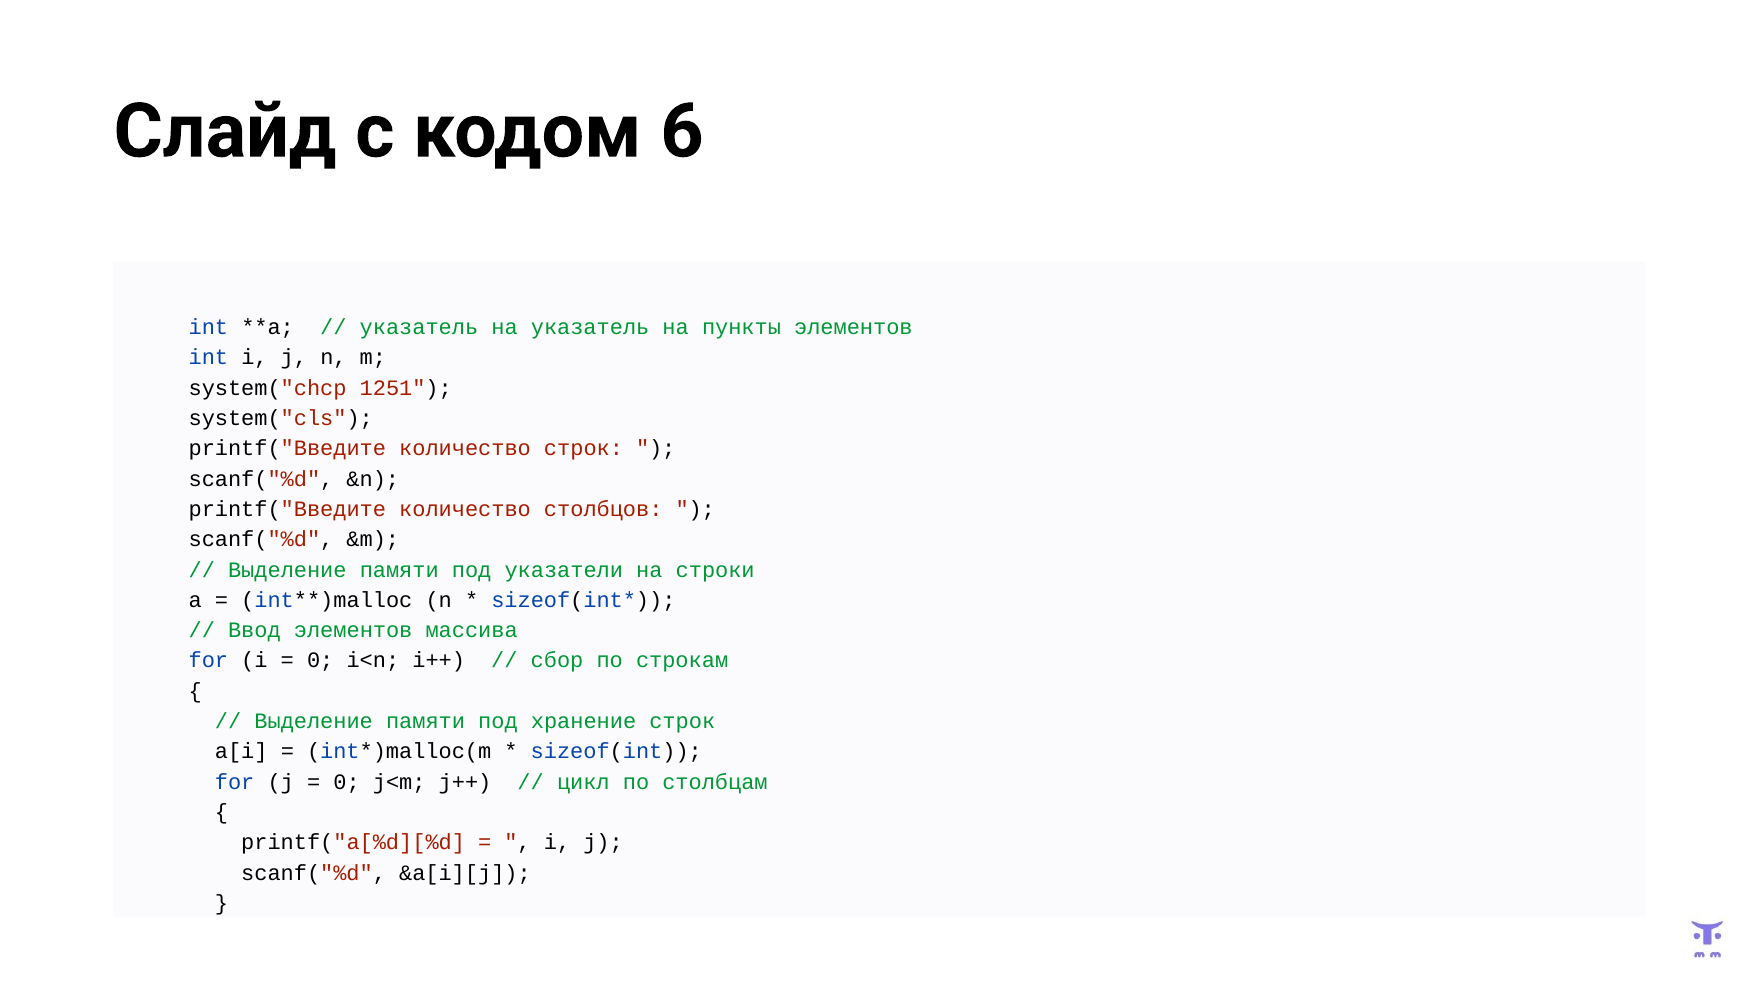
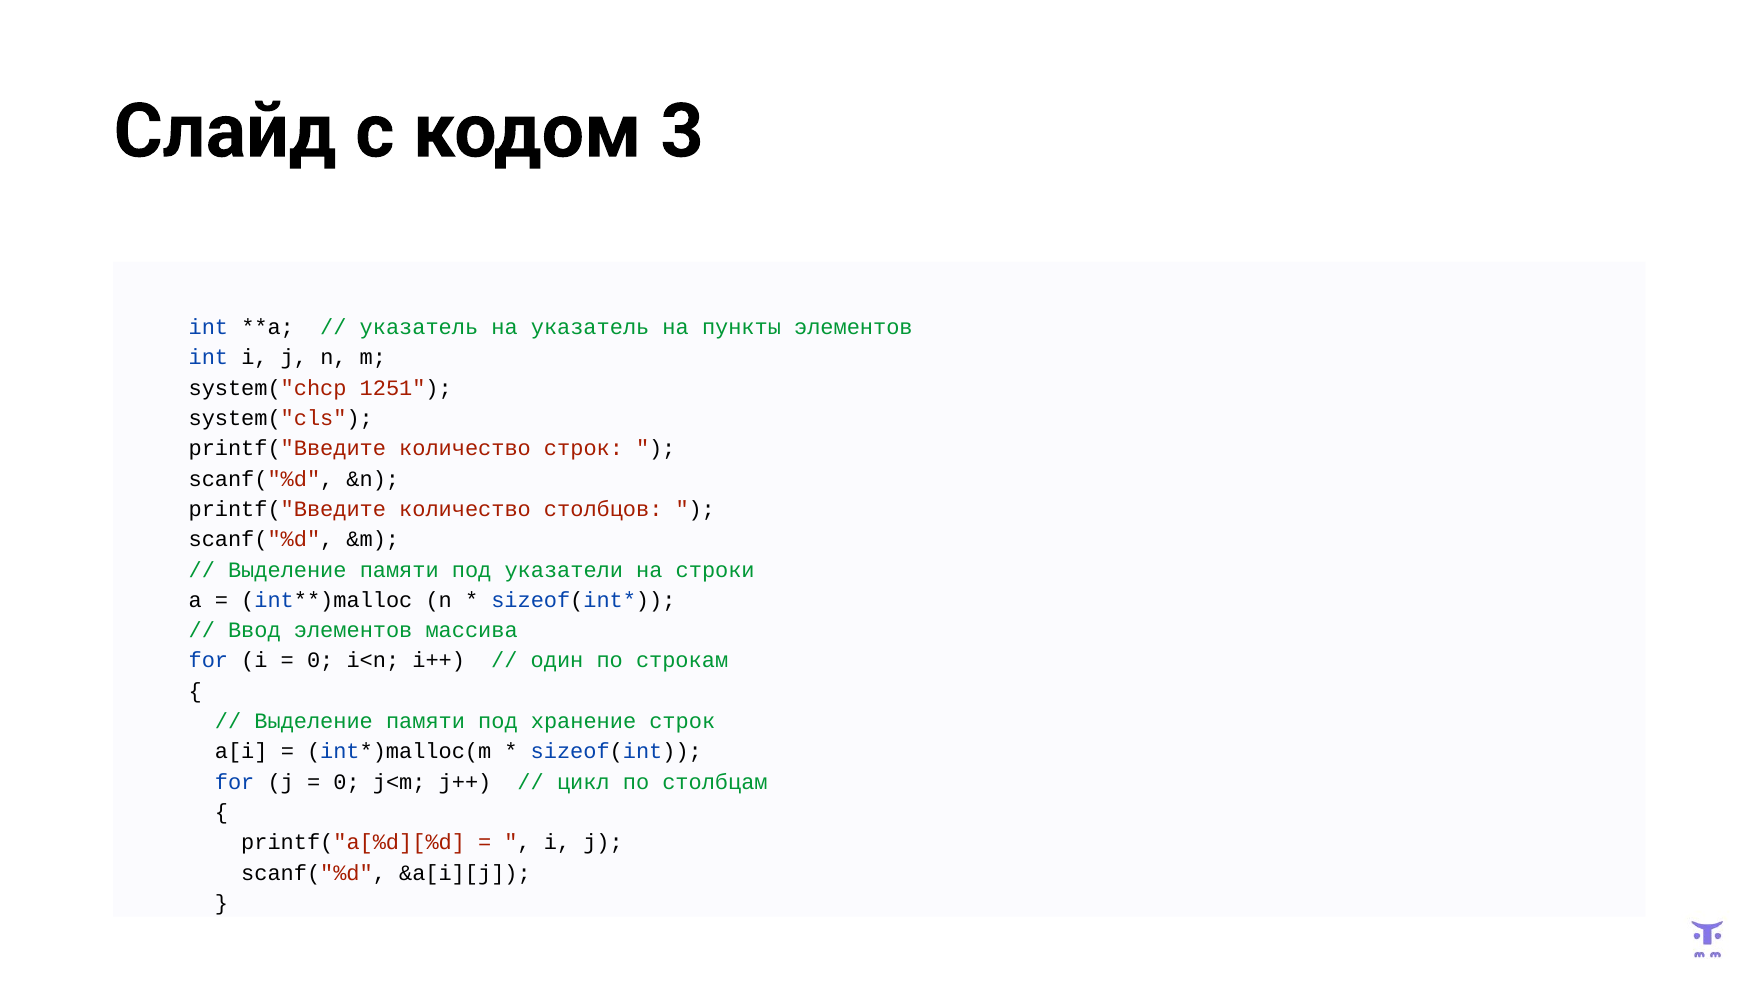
6: 6 -> 3
сбор: сбор -> один
